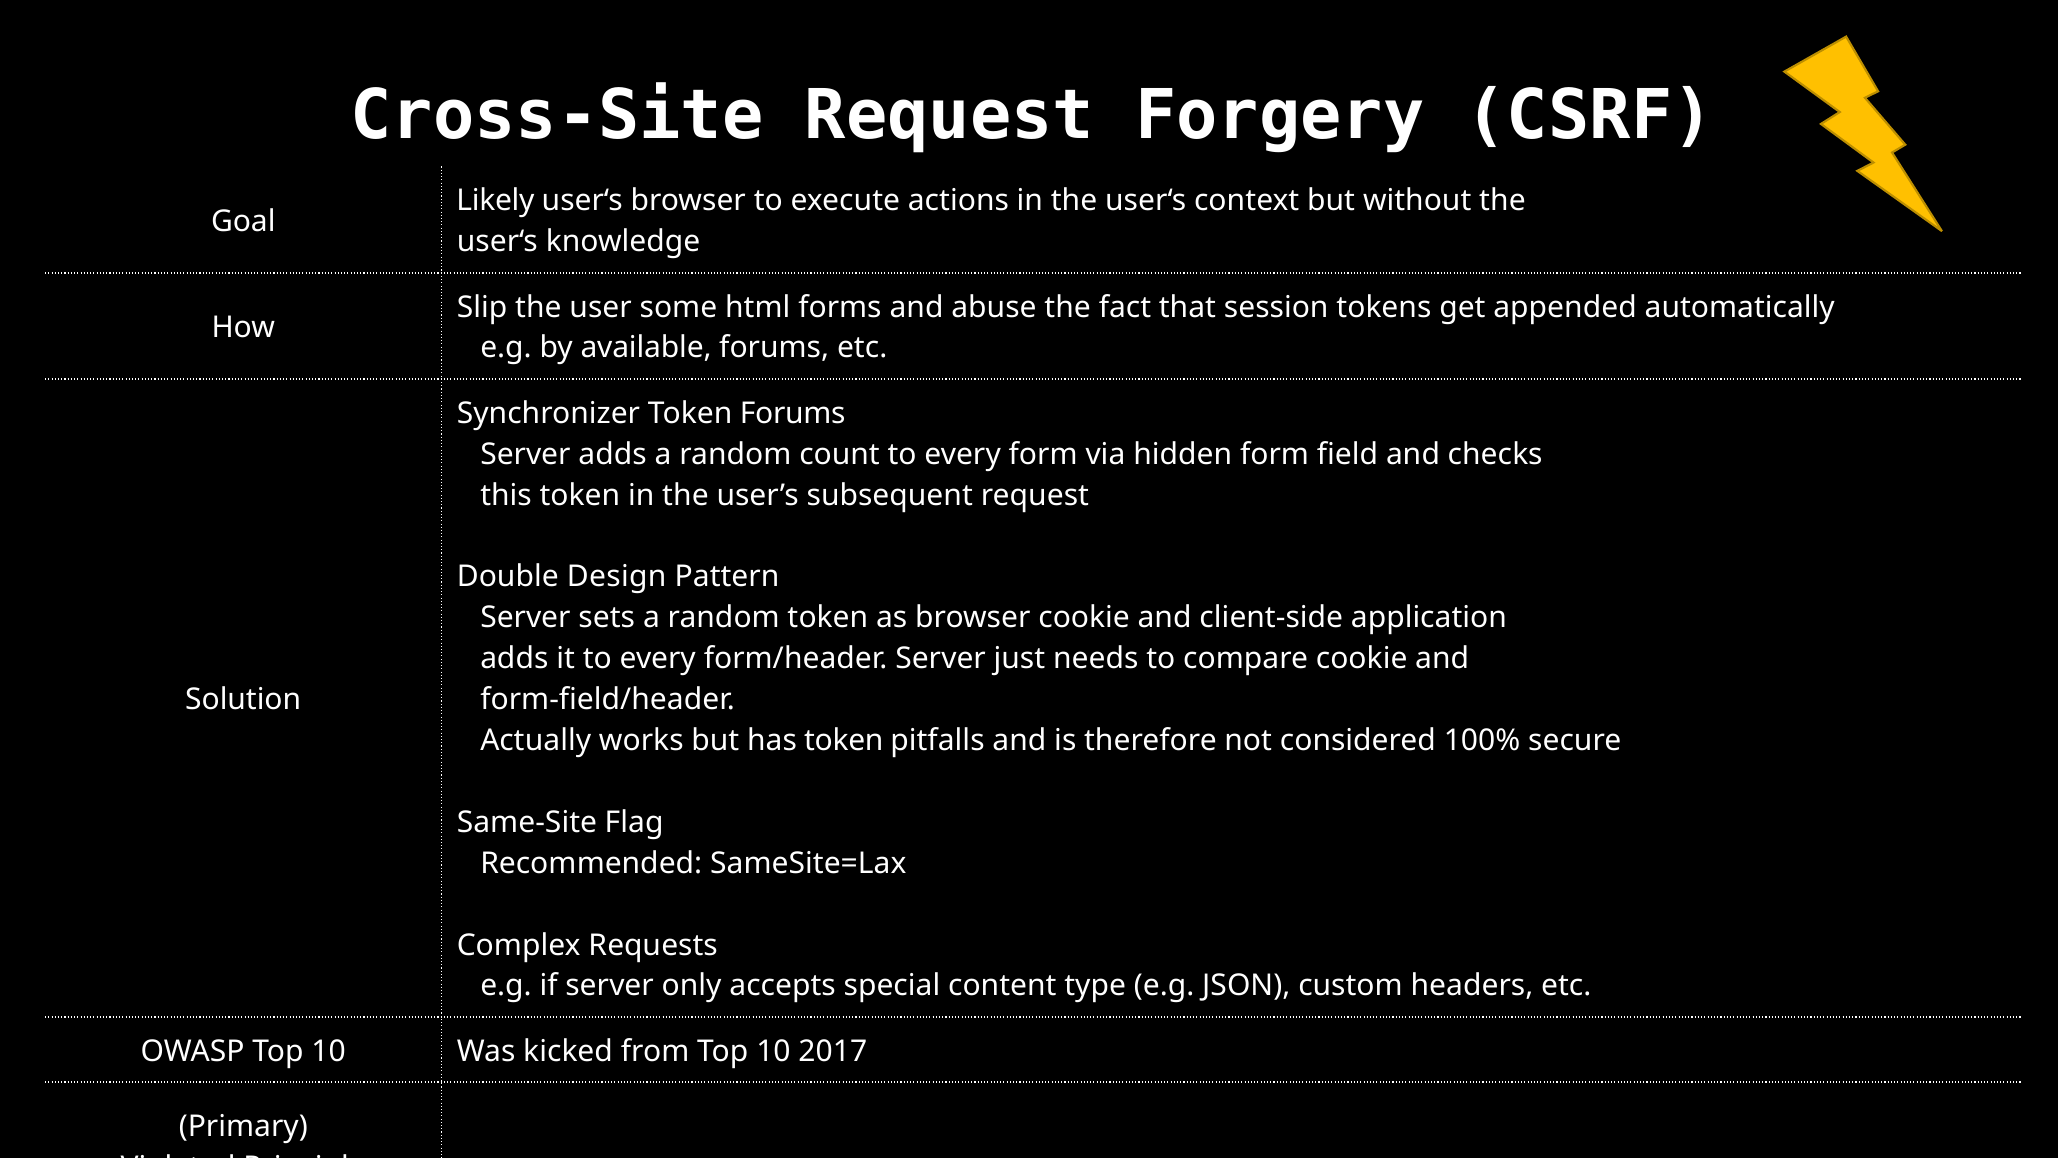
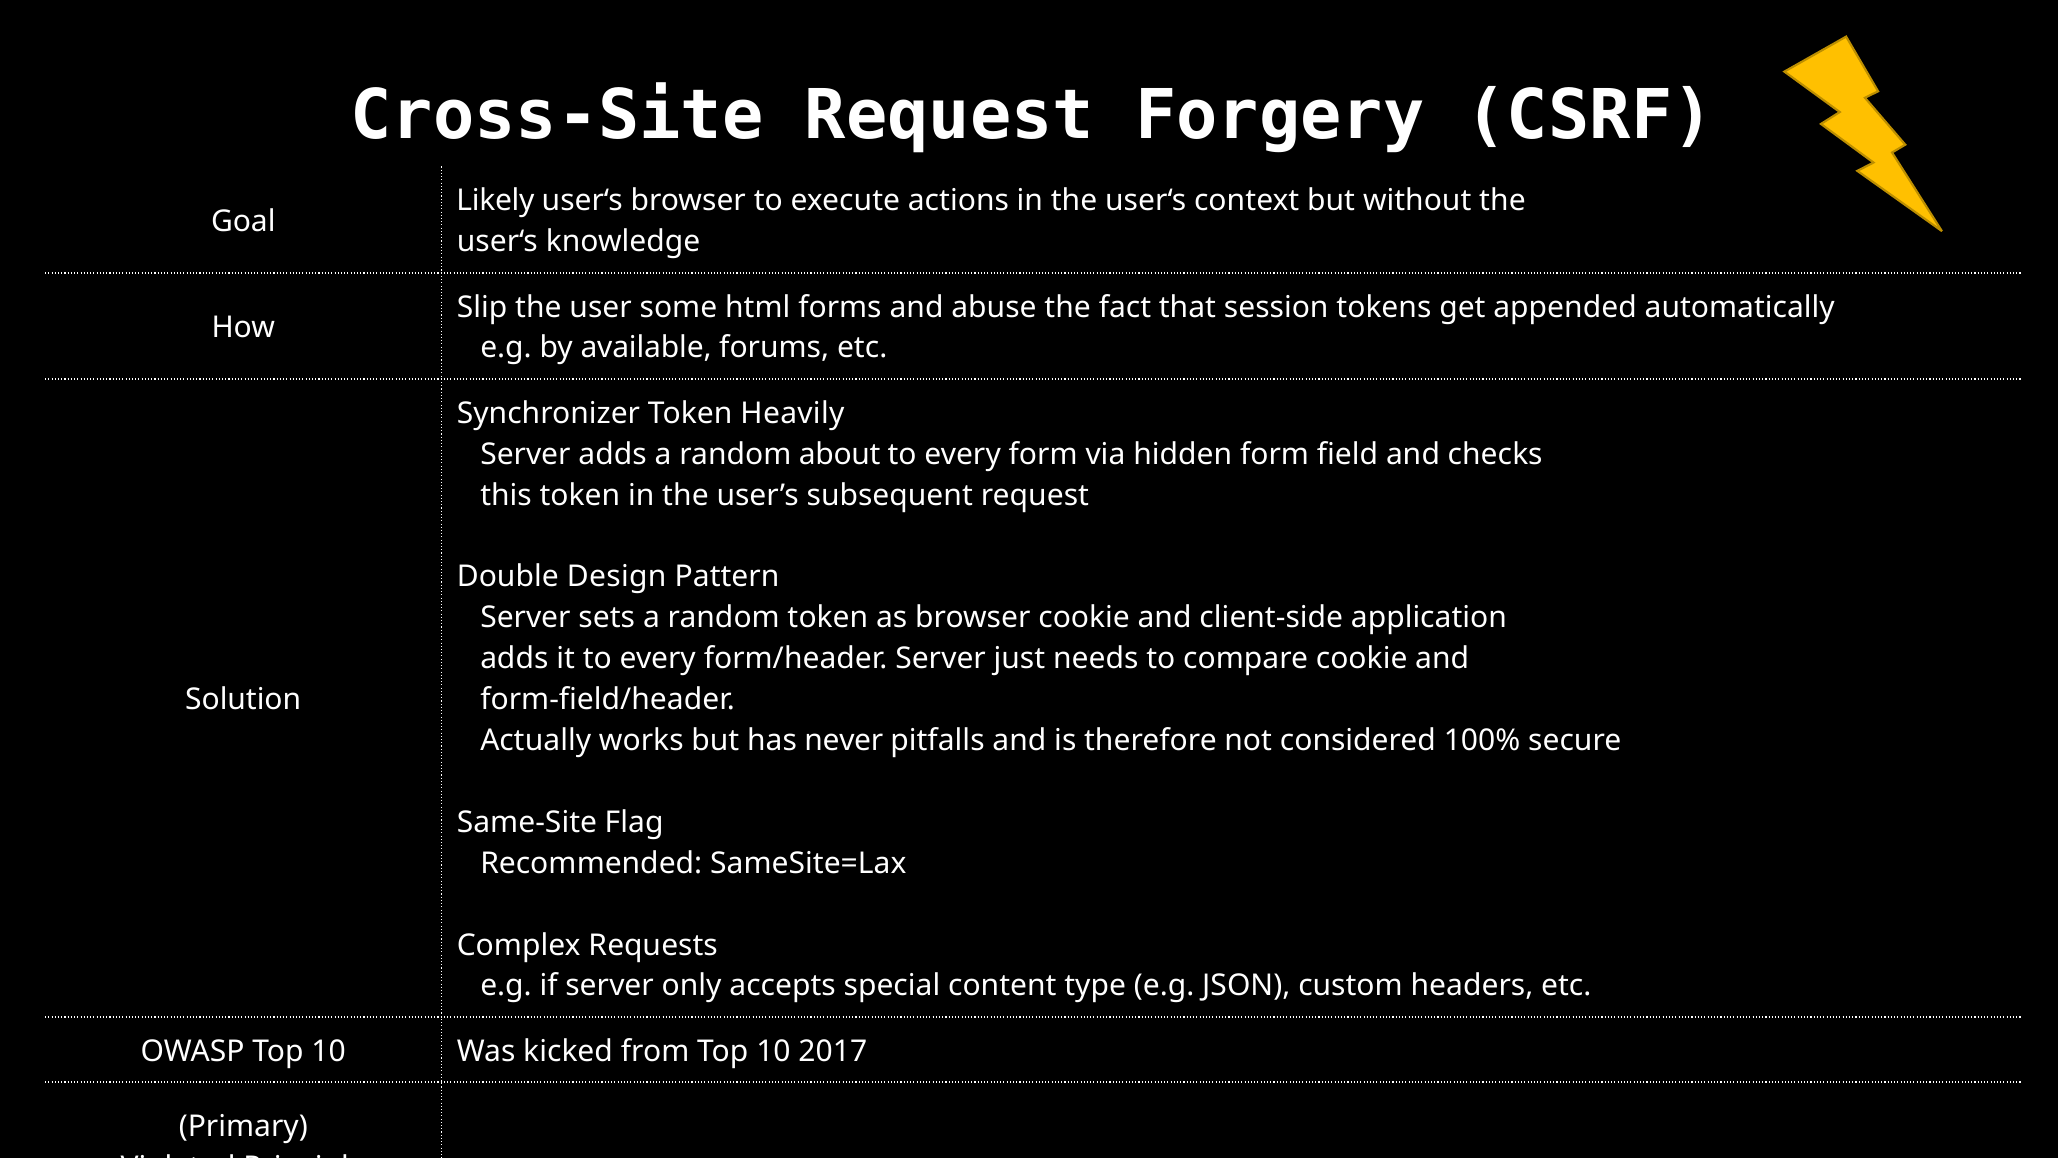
Token Forums: Forums -> Heavily
count: count -> about
has token: token -> never
